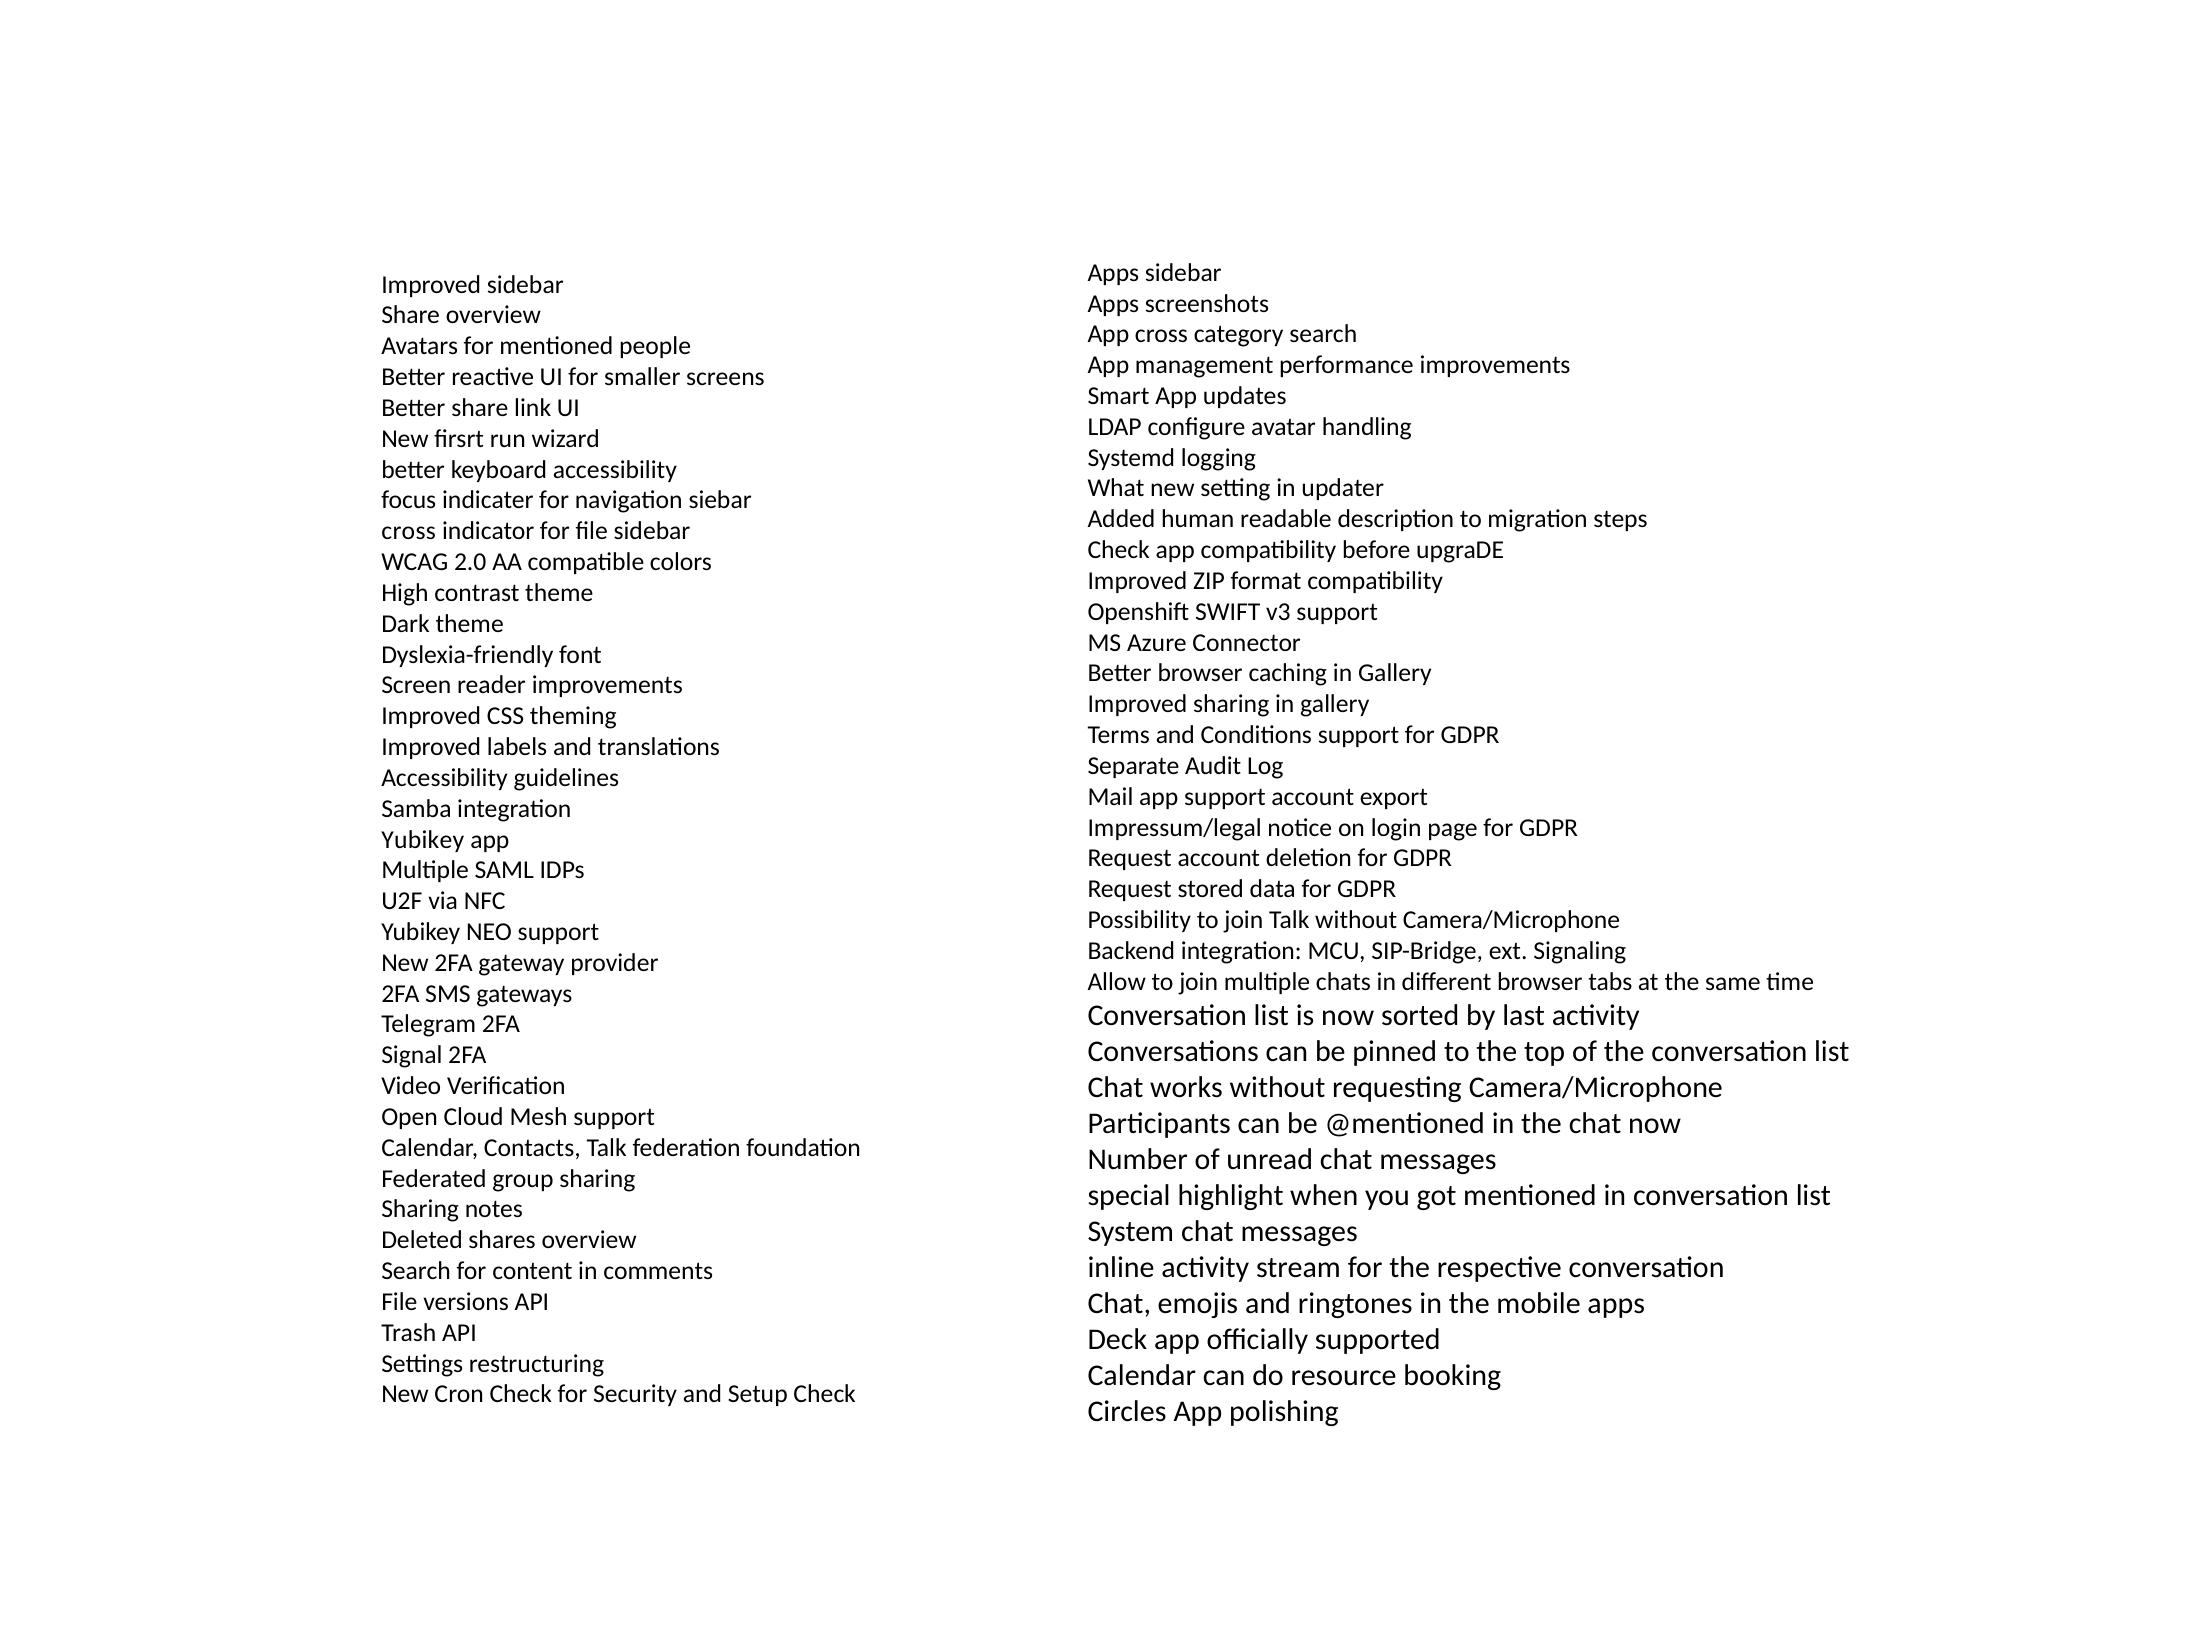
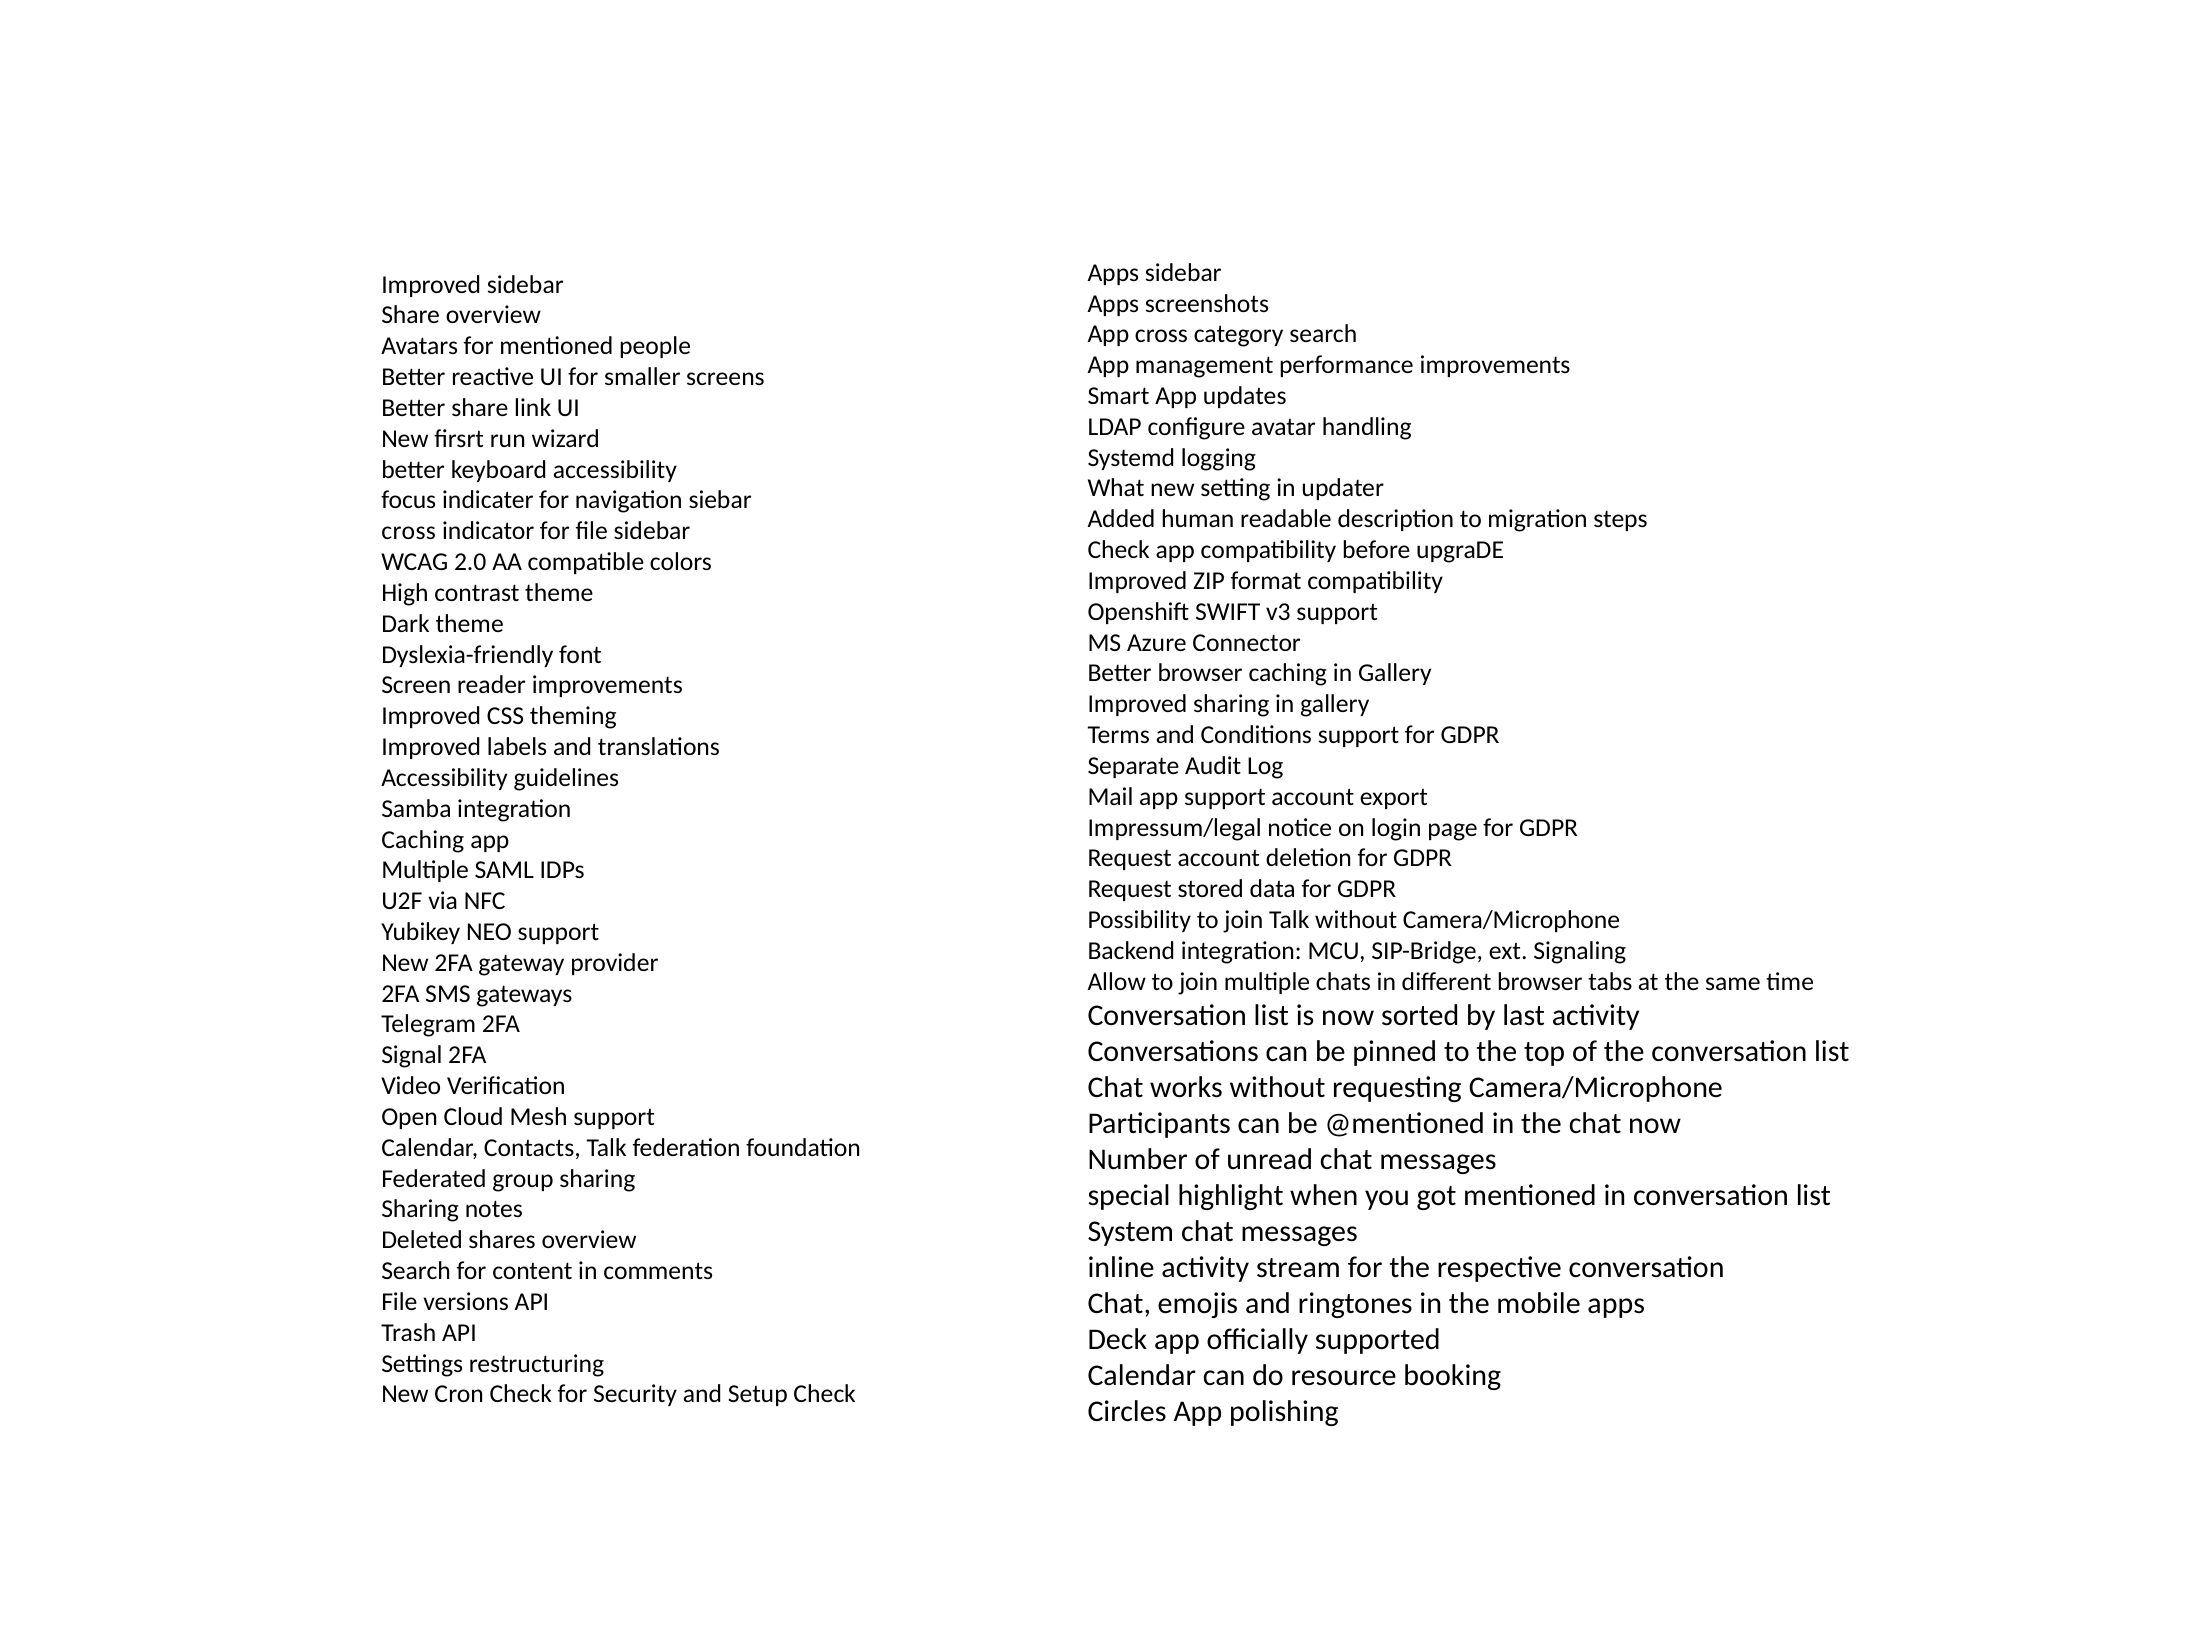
Yubikey at (423, 840): Yubikey -> Caching
